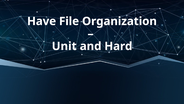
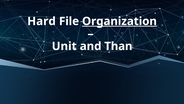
Have: Have -> Hard
Organization underline: none -> present
Hard: Hard -> Than
